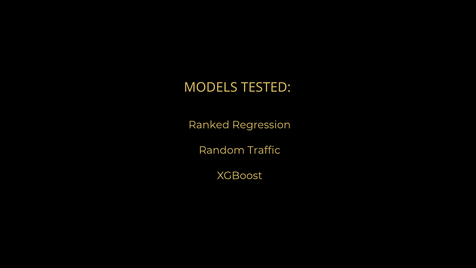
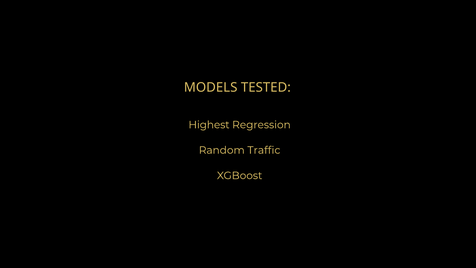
Ranked: Ranked -> Highest
